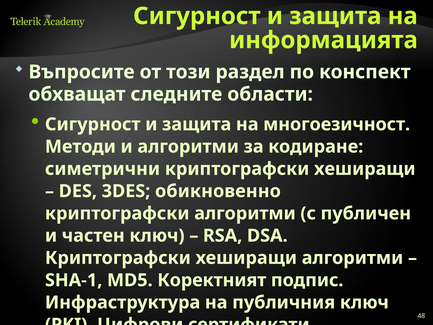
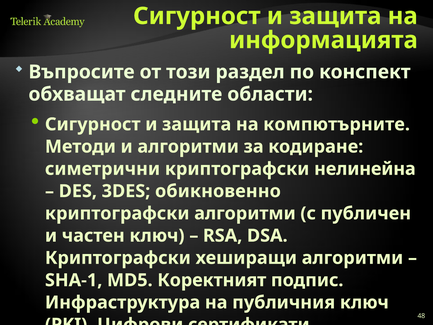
многоезичност: многоезичност -> компютърните
симетрични криптографски хеширащи: хеширащи -> нелинейна
